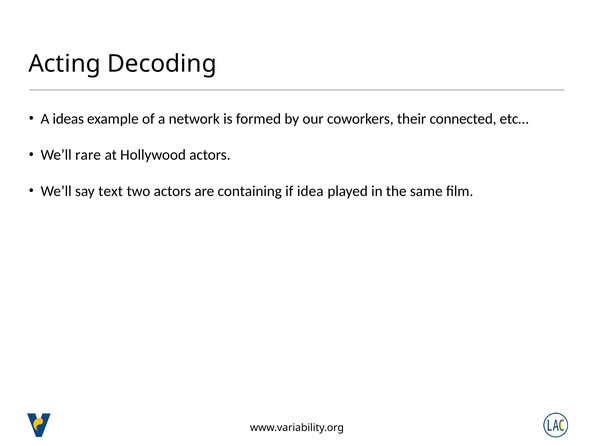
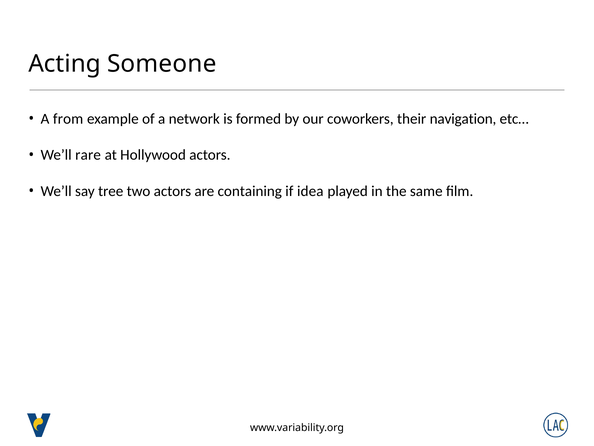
Decoding: Decoding -> Someone
ideas: ideas -> from
connected: connected -> navigation
text: text -> tree
